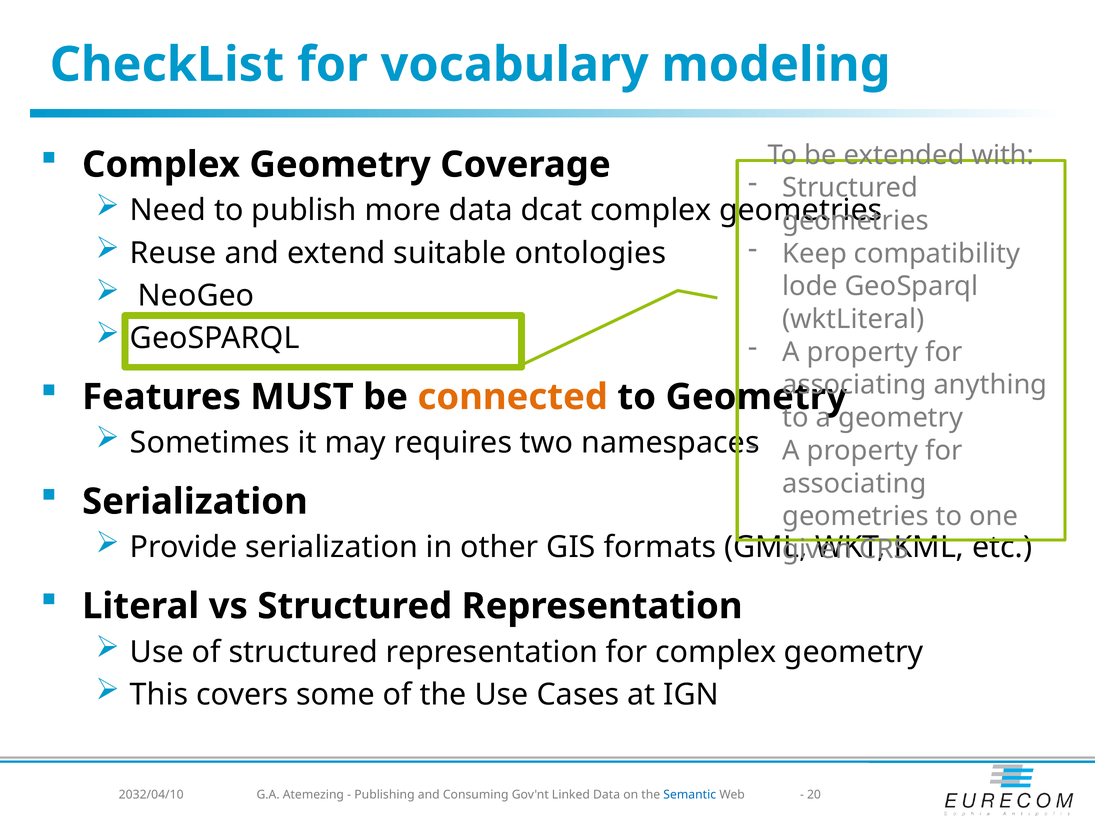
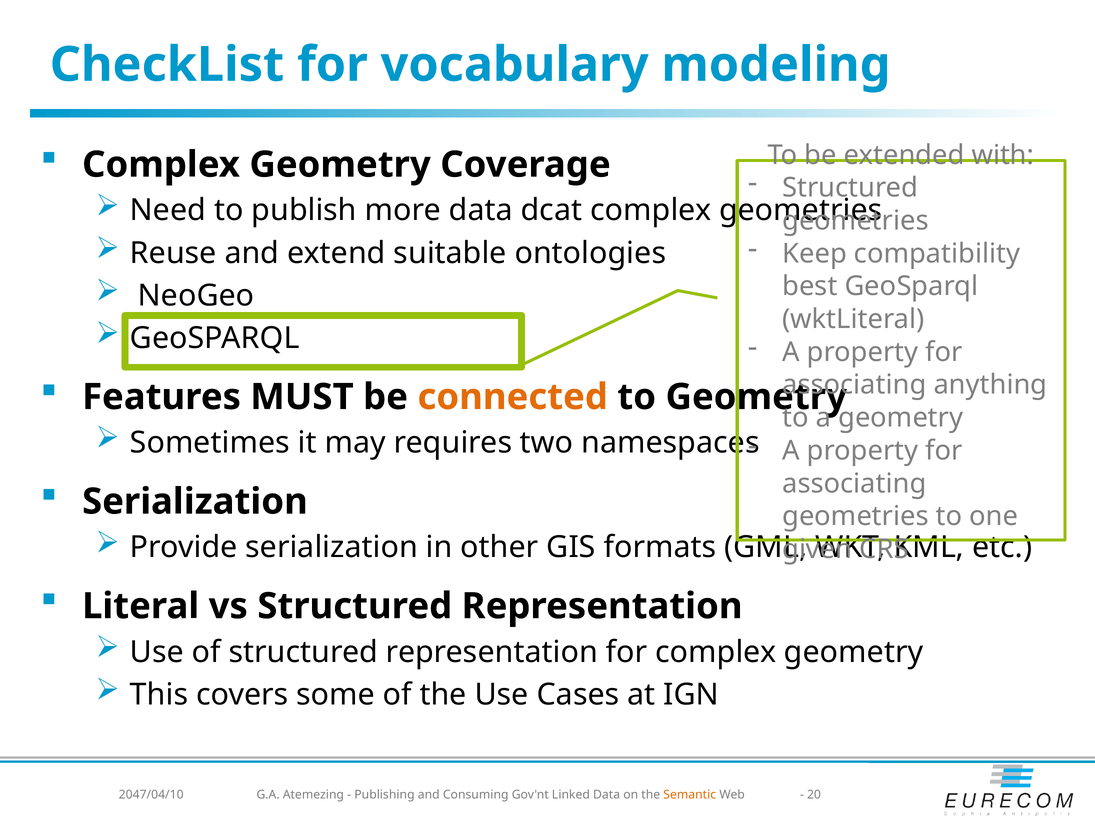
lode: lode -> best
2032/04/10: 2032/04/10 -> 2047/04/10
Semantic colour: blue -> orange
